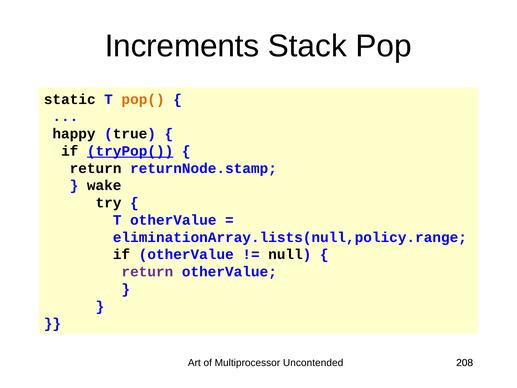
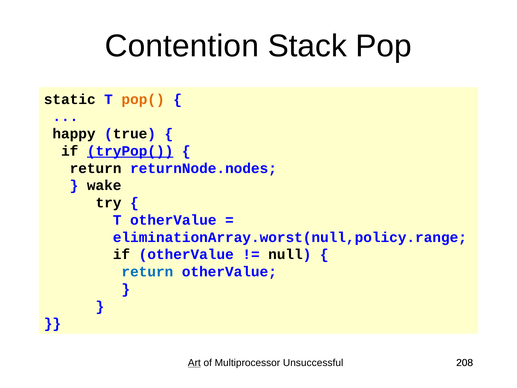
Increments: Increments -> Contention
returnNode.stamp: returnNode.stamp -> returnNode.nodes
eliminationArray.lists(null,policy.range: eliminationArray.lists(null,policy.range -> eliminationArray.worst(null,policy.range
return at (147, 272) colour: purple -> blue
Art underline: none -> present
Uncontended: Uncontended -> Unsuccessful
